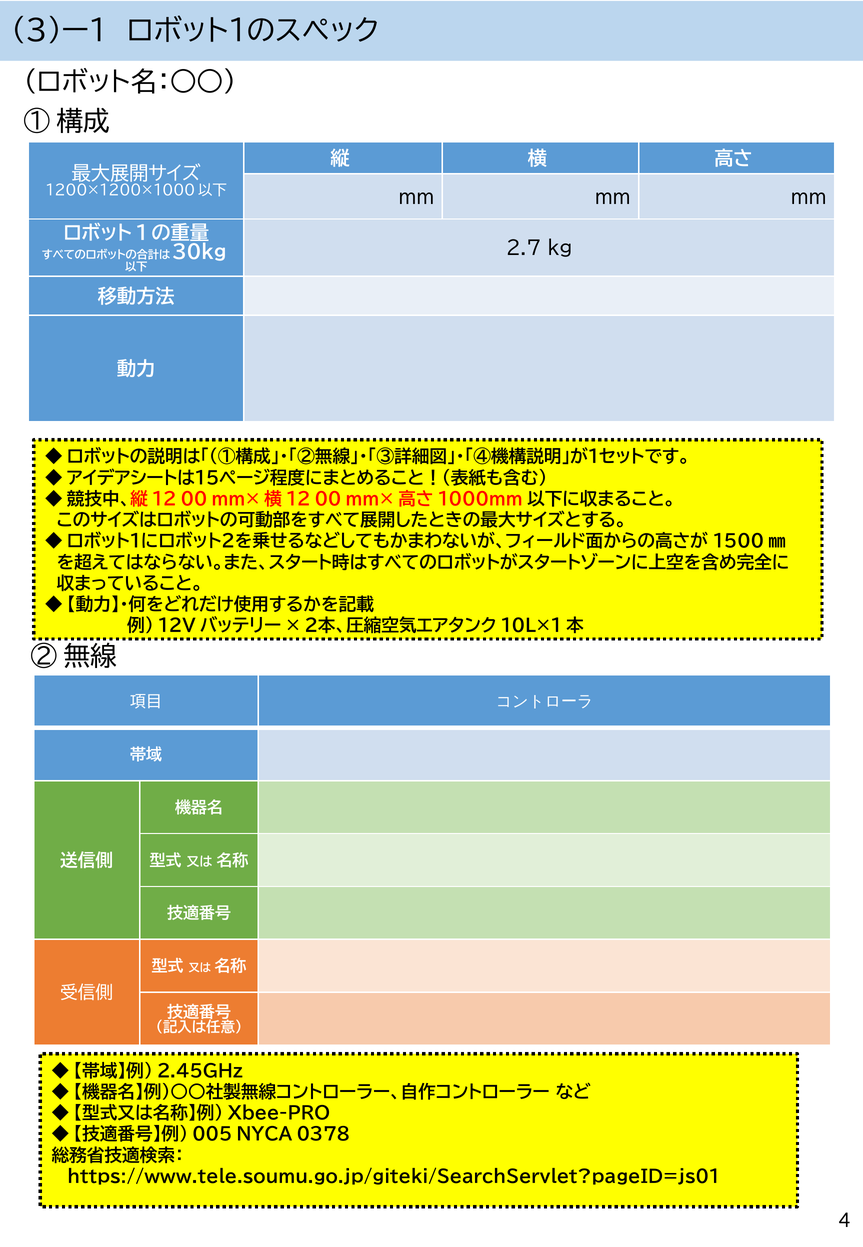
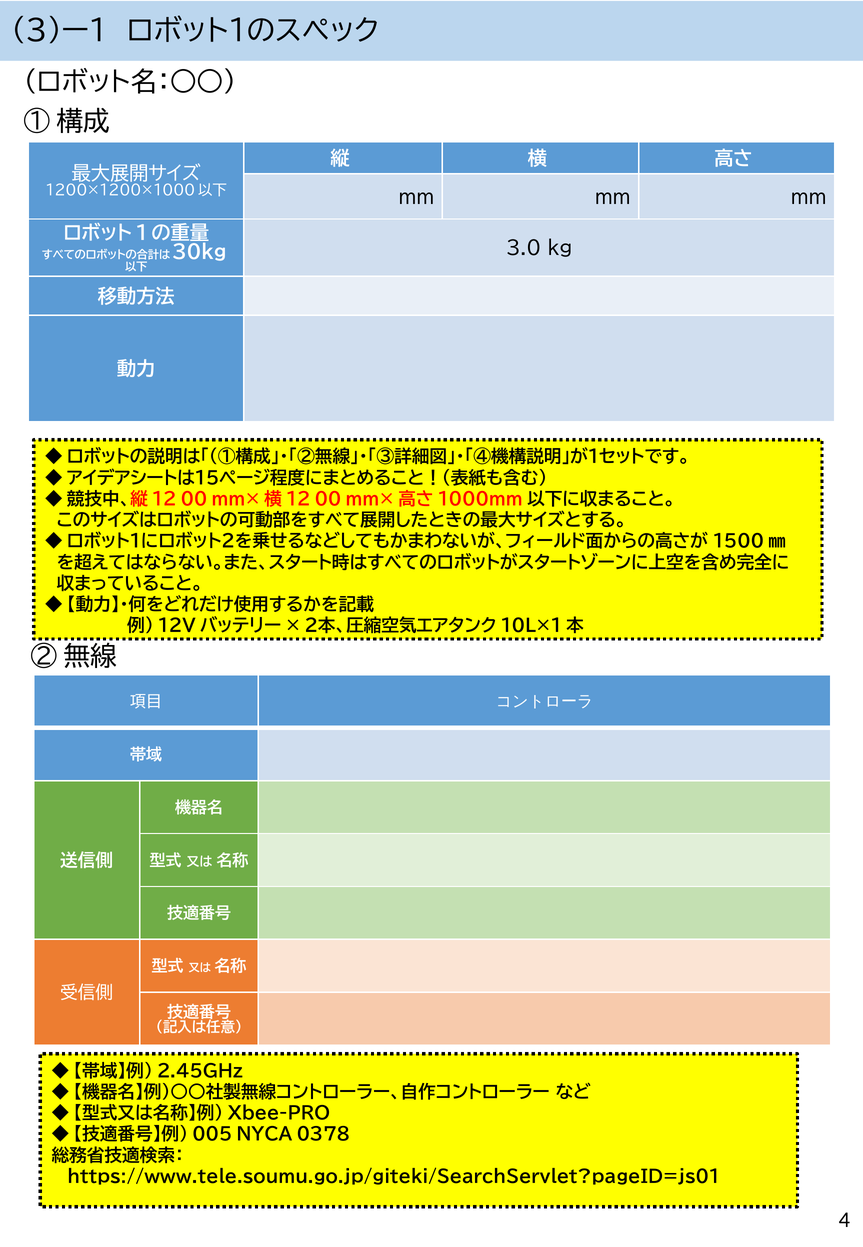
2.7: 2.7 -> 3.0
